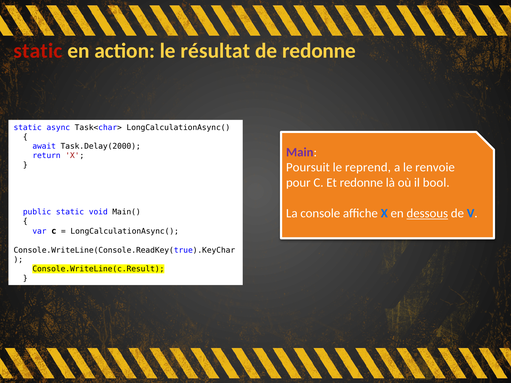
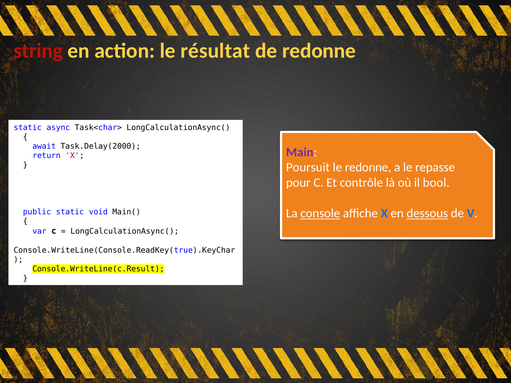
static at (38, 51): static -> string
le reprend: reprend -> redonne
renvoie: renvoie -> repasse
Et redonne: redonne -> contrôle
console underline: none -> present
